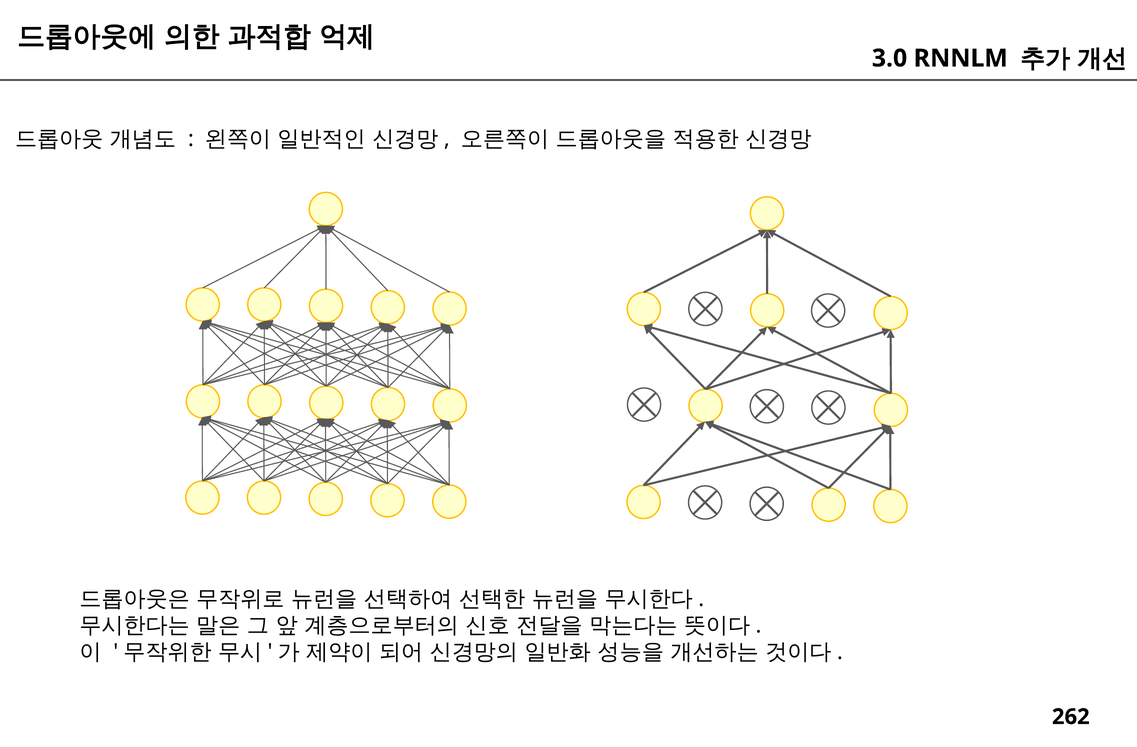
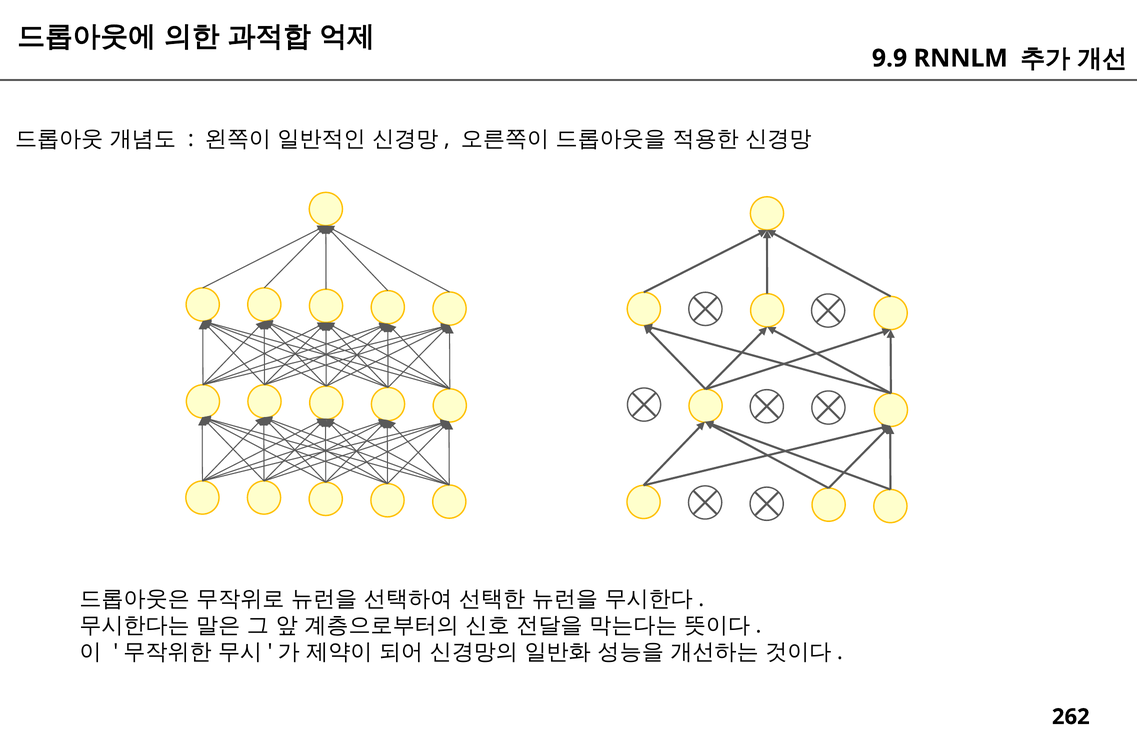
3.0: 3.0 -> 9.9
